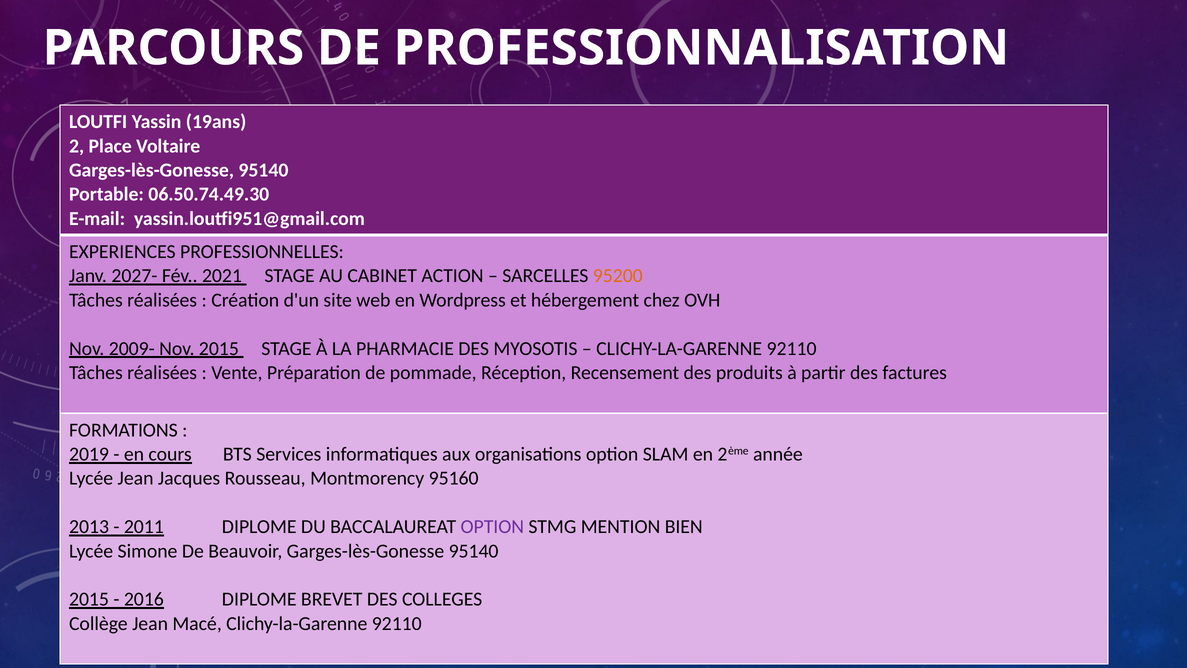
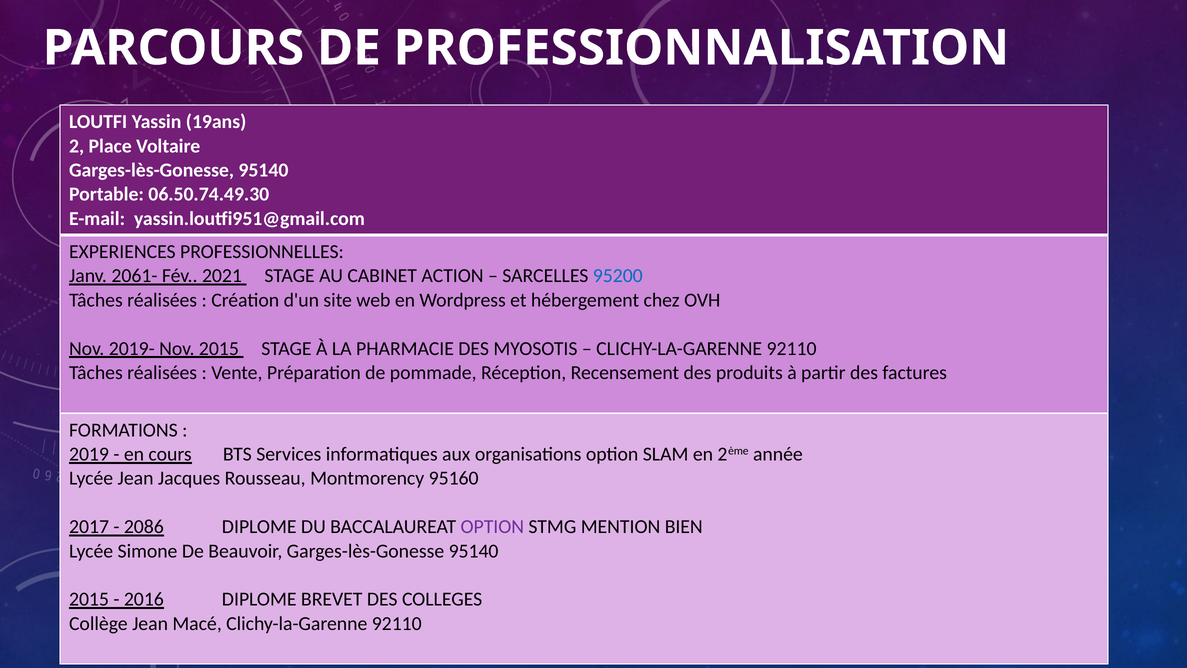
2027-: 2027- -> 2061-
95200 colour: orange -> blue
2009-: 2009- -> 2019-
2013: 2013 -> 2017
2011: 2011 -> 2086
